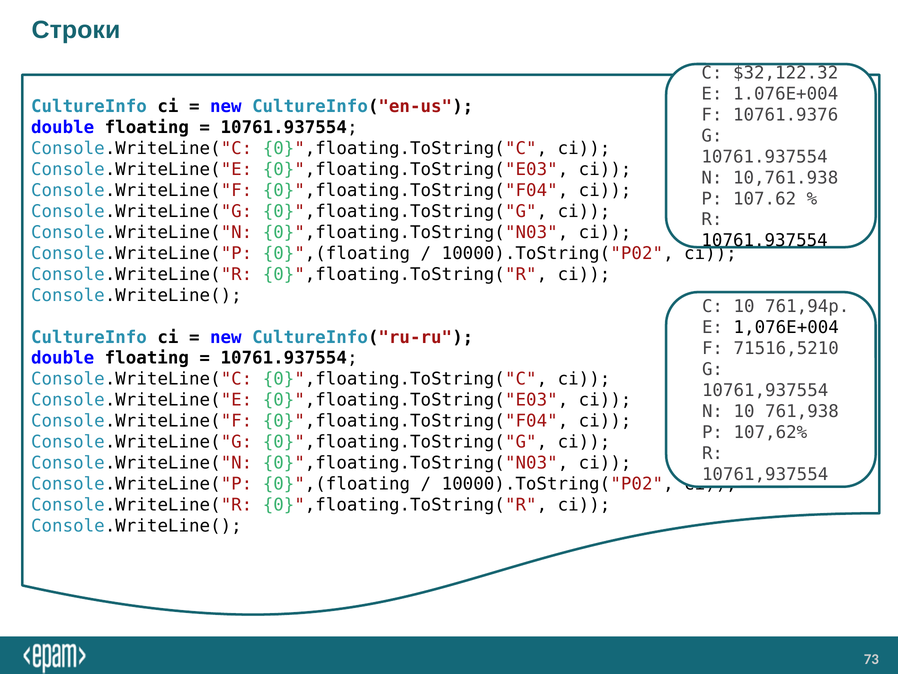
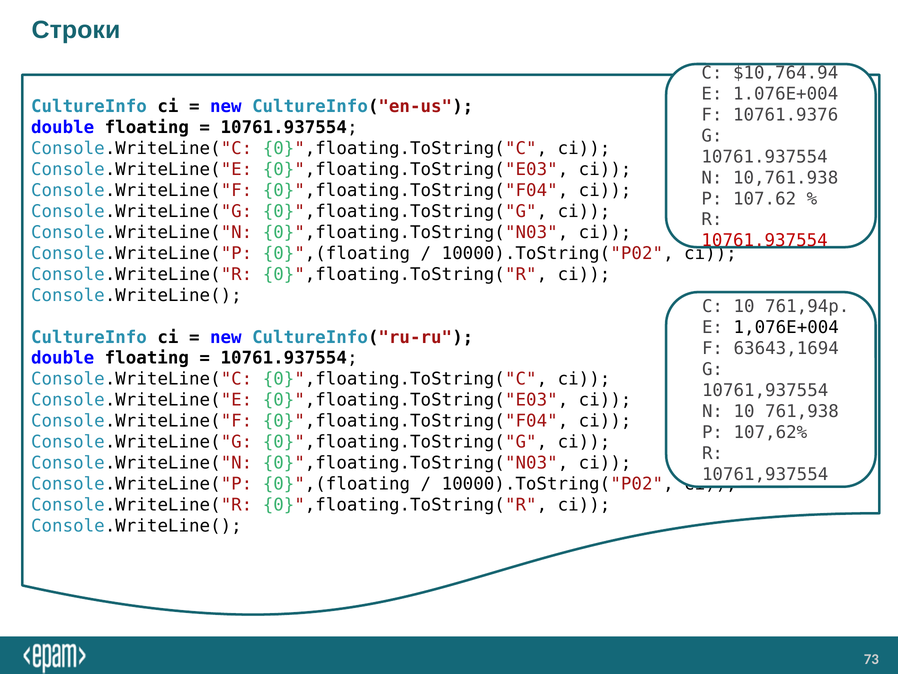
$32,122.32: $32,122.32 -> $10,764.94
10761.937554 at (765, 241) colour: black -> red
71516,5210: 71516,5210 -> 63643,1694
